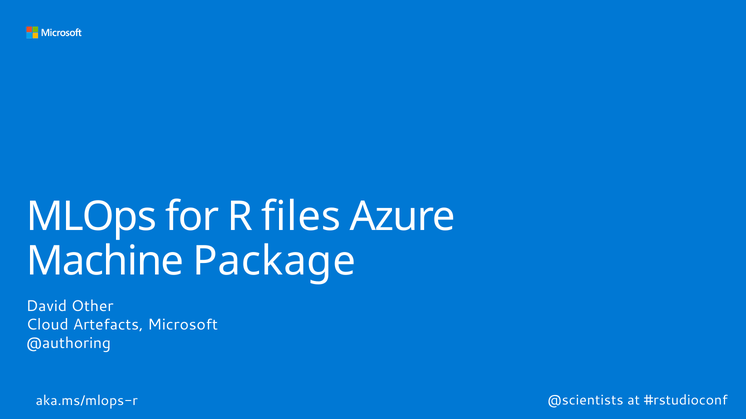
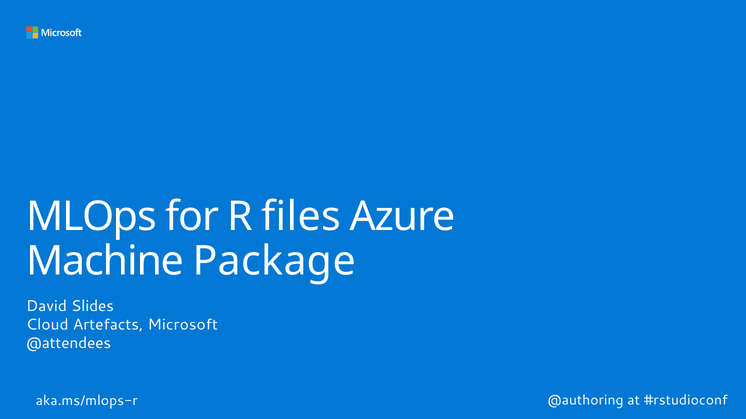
Other: Other -> Slides
@authoring: @authoring -> @attendees
@scientists: @scientists -> @authoring
